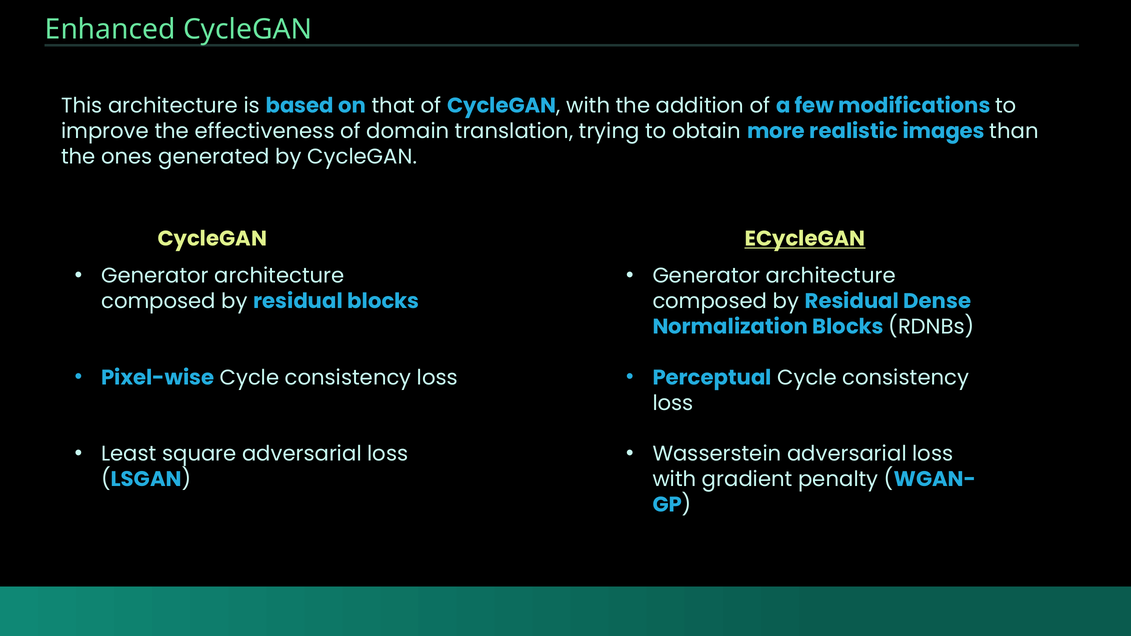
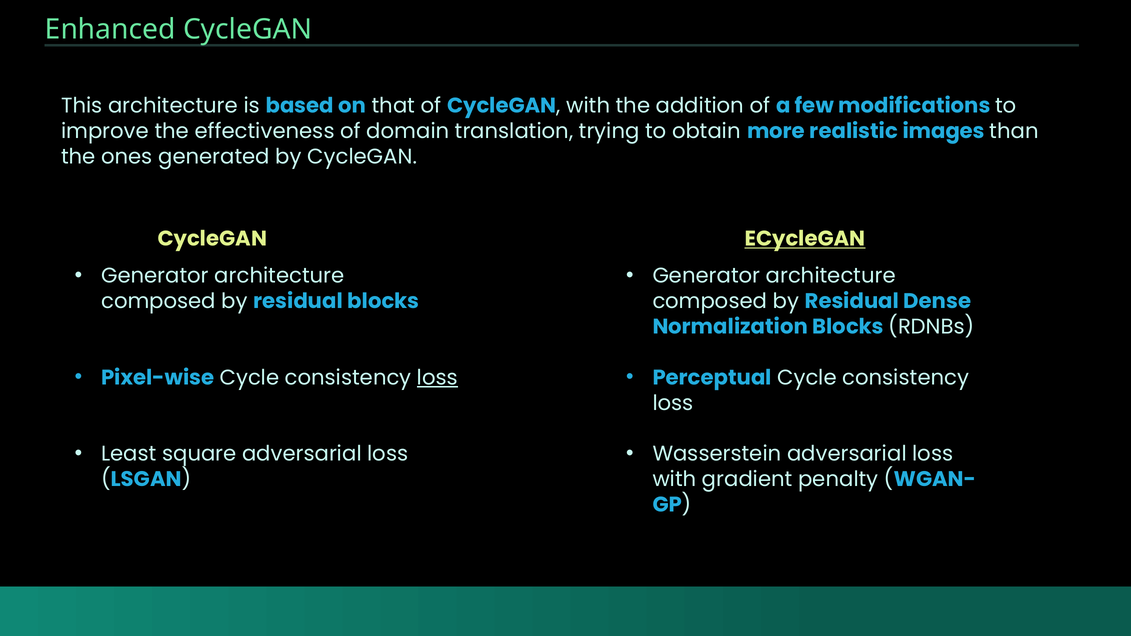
loss at (437, 378) underline: none -> present
